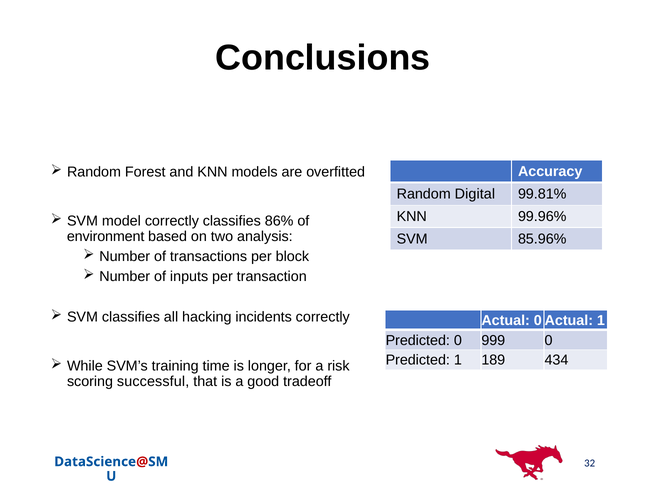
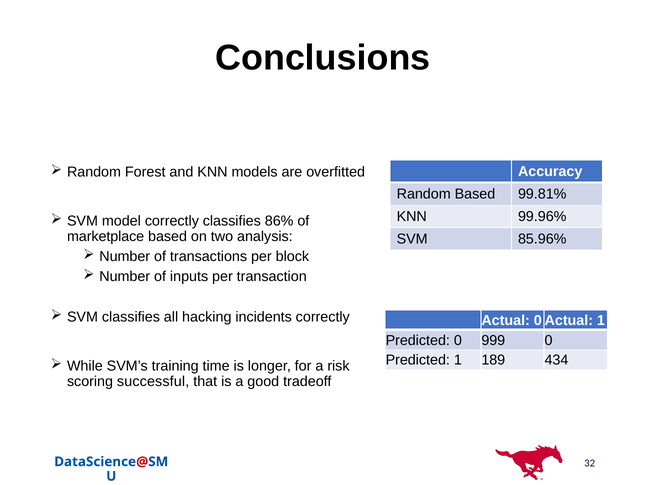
Random Digital: Digital -> Based
environment: environment -> marketplace
